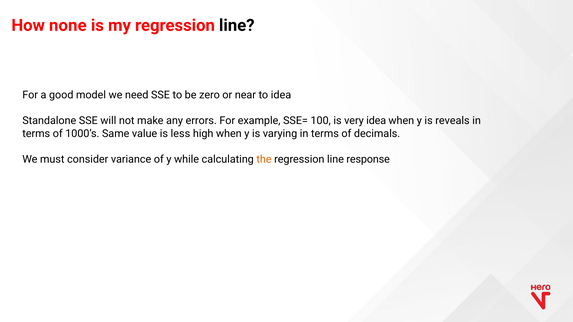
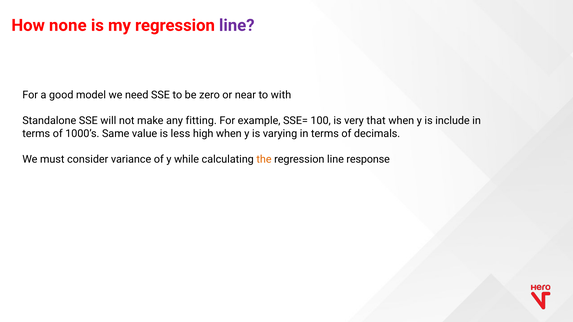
line at (237, 25) colour: black -> purple
to idea: idea -> with
errors: errors -> fitting
very idea: idea -> that
reveals: reveals -> include
